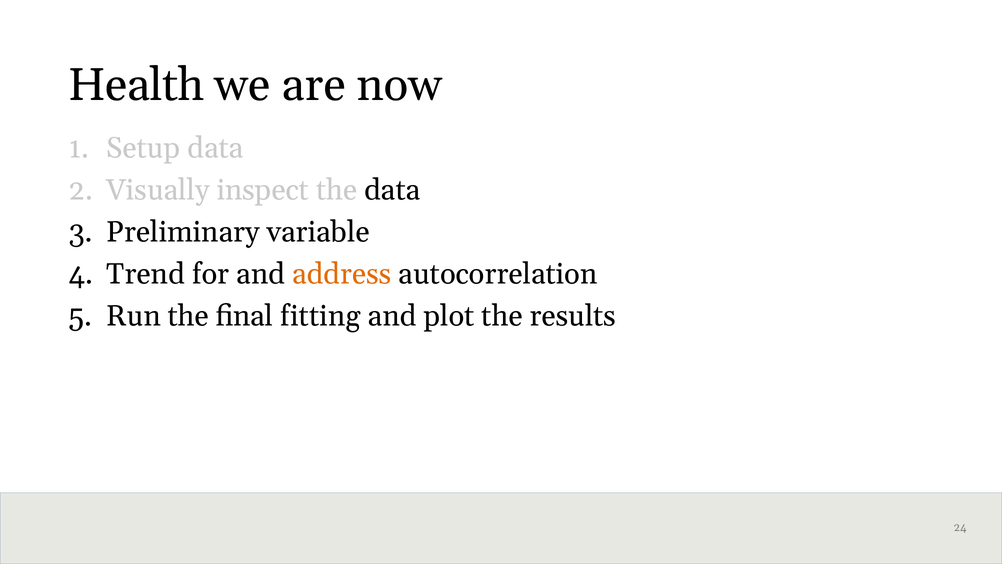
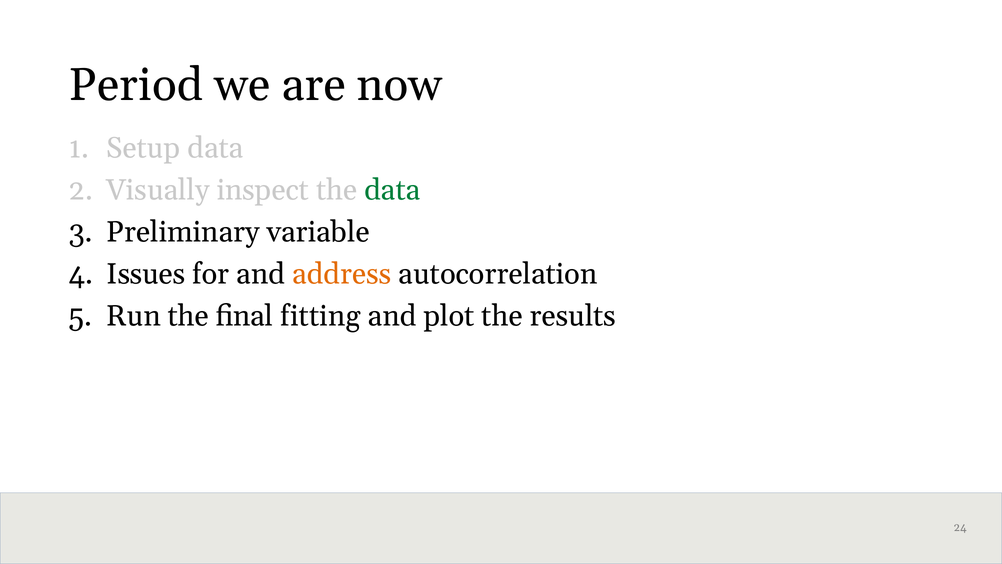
Health: Health -> Period
data at (392, 190) colour: black -> green
Trend: Trend -> Issues
